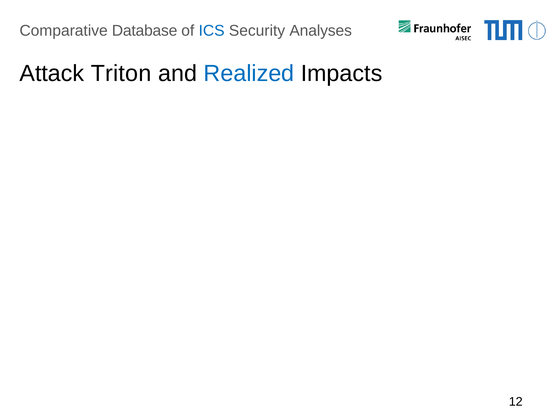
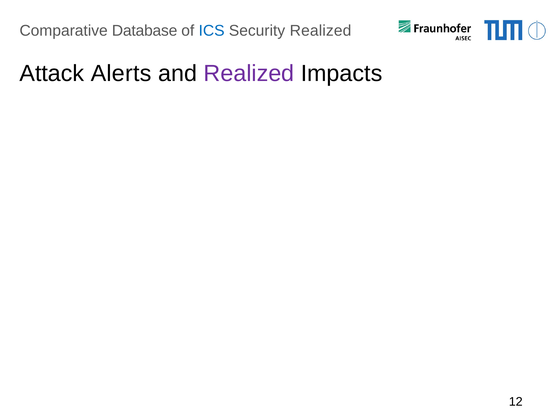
Security Analyses: Analyses -> Realized
Triton: Triton -> Alerts
Realized at (249, 73) colour: blue -> purple
